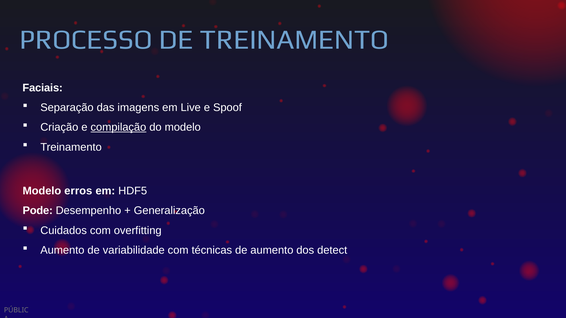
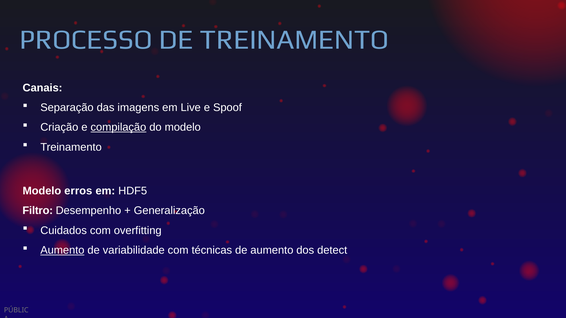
Faciais: Faciais -> Canais
Pode: Pode -> Filtro
Aumento at (62, 250) underline: none -> present
